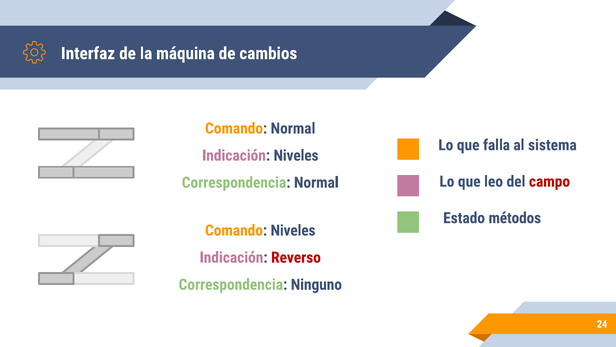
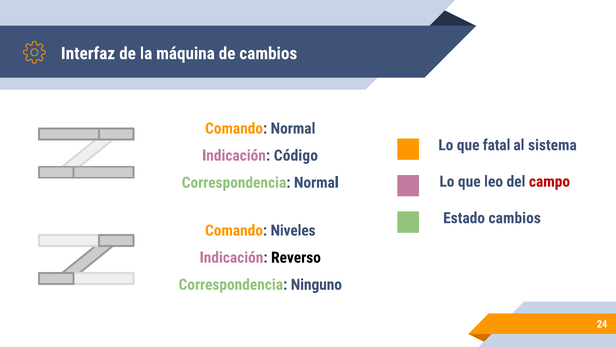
falla: falla -> fatal
Indicación Niveles: Niveles -> Código
Estado métodos: métodos -> cambios
Reverso colour: red -> black
